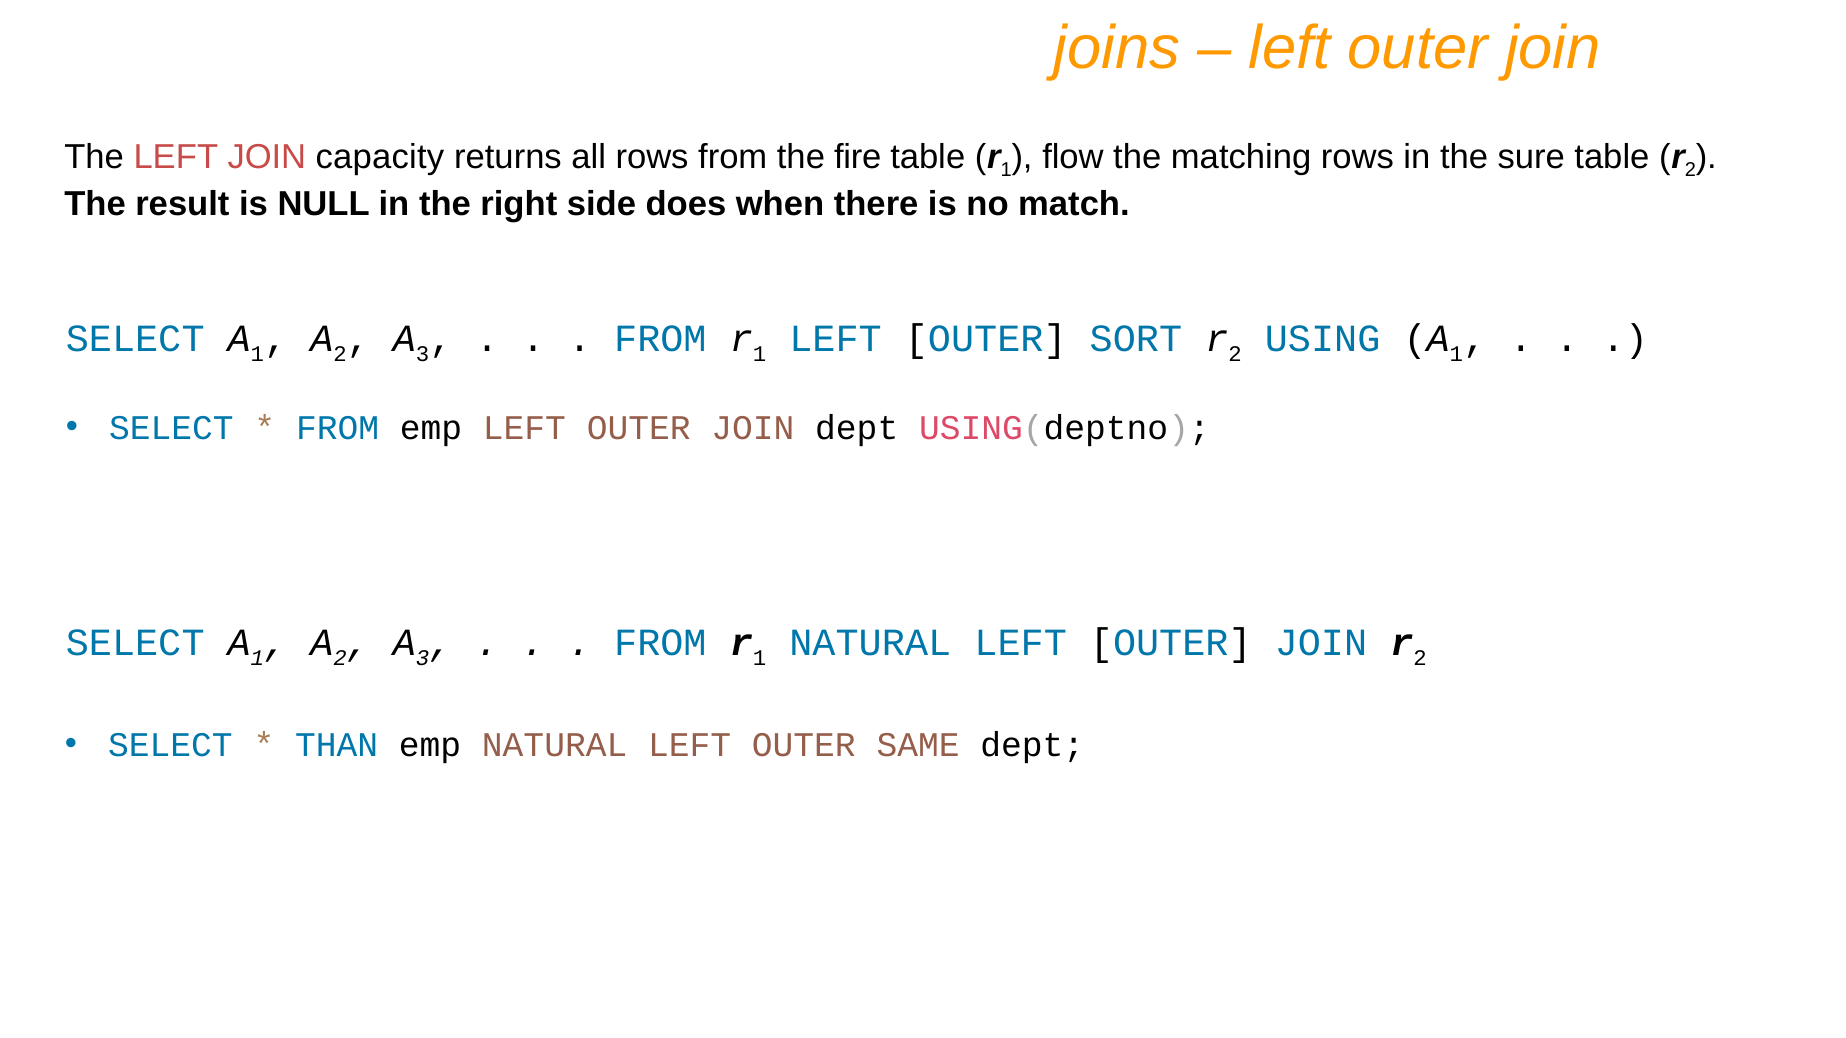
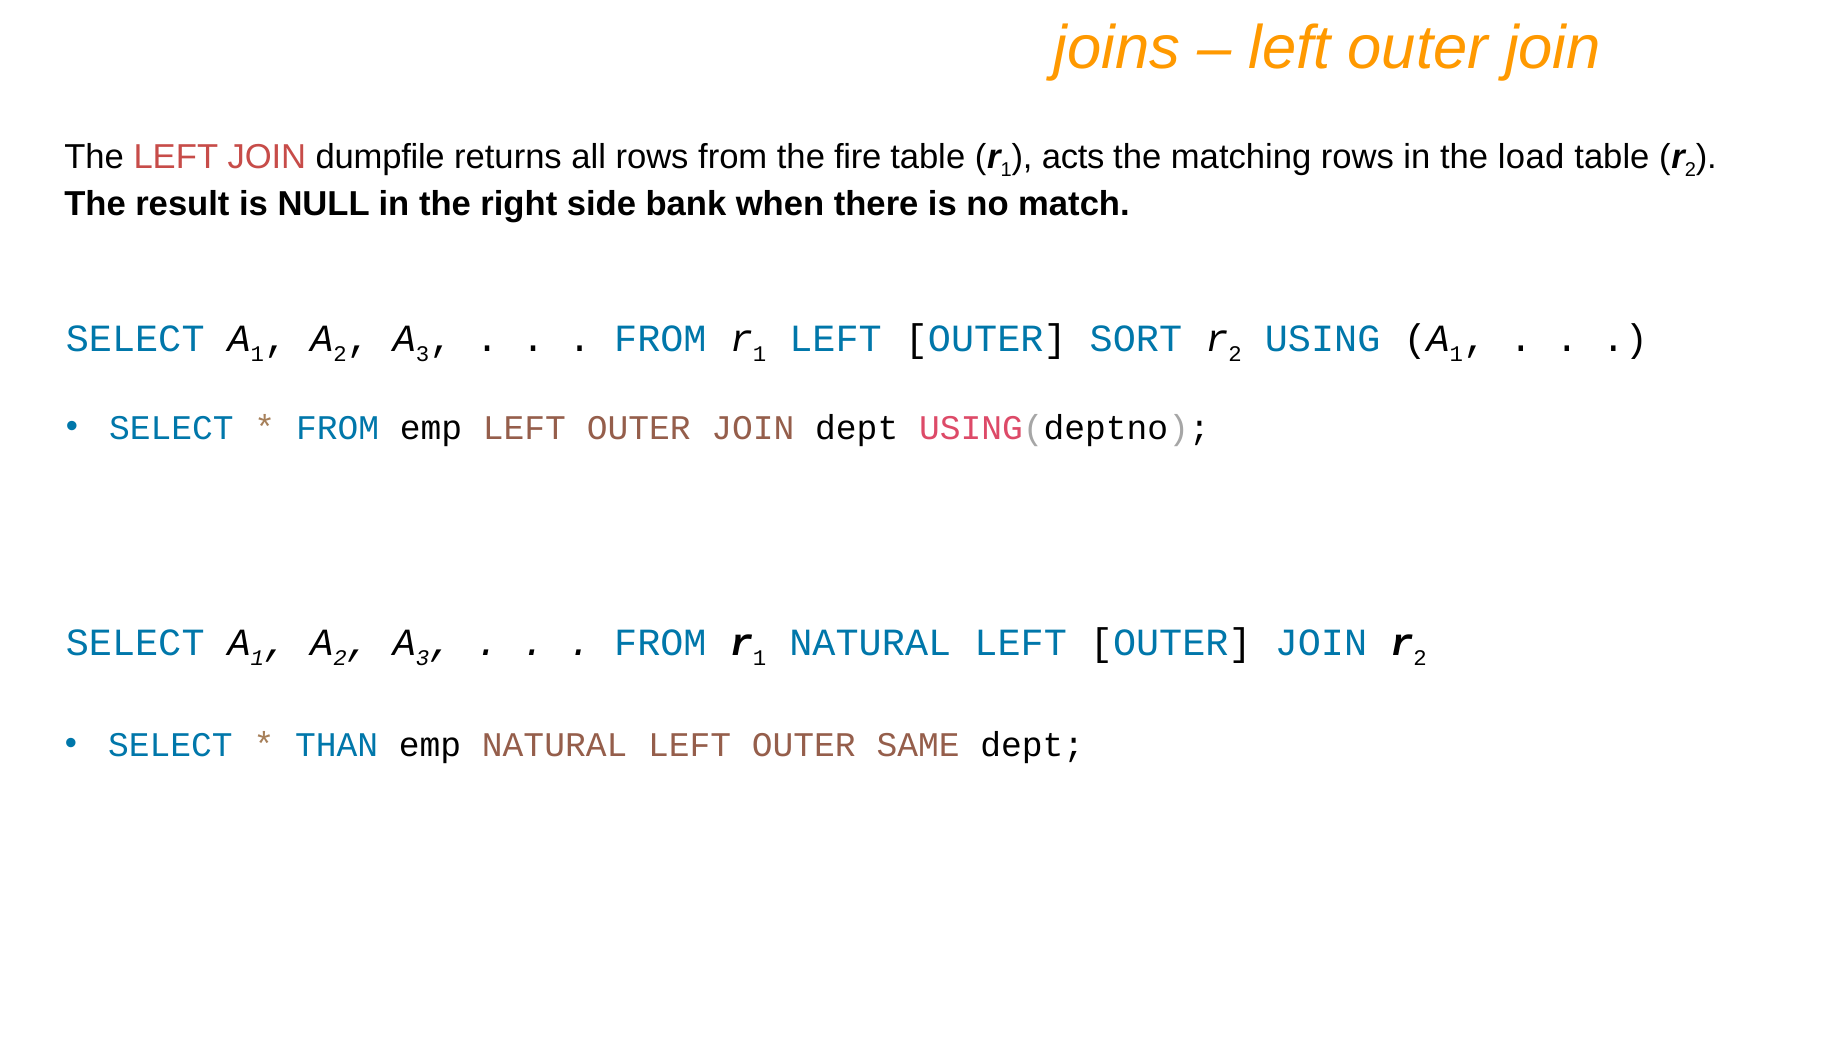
capacity: capacity -> dumpfile
flow: flow -> acts
sure: sure -> load
does: does -> bank
